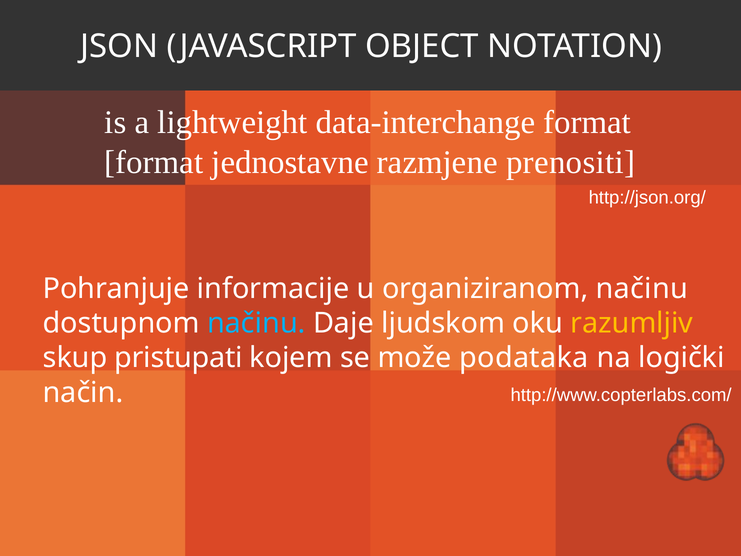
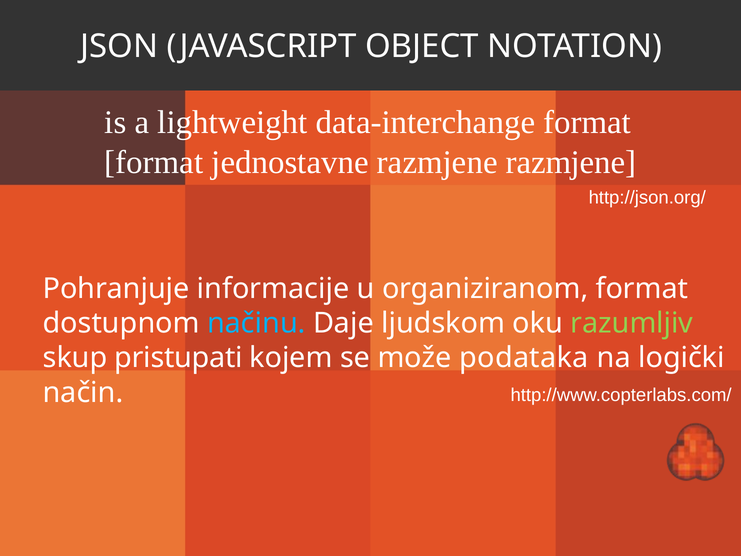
razmjene prenositi: prenositi -> razmjene
organiziranom načinu: načinu -> format
razumljiv colour: yellow -> light green
